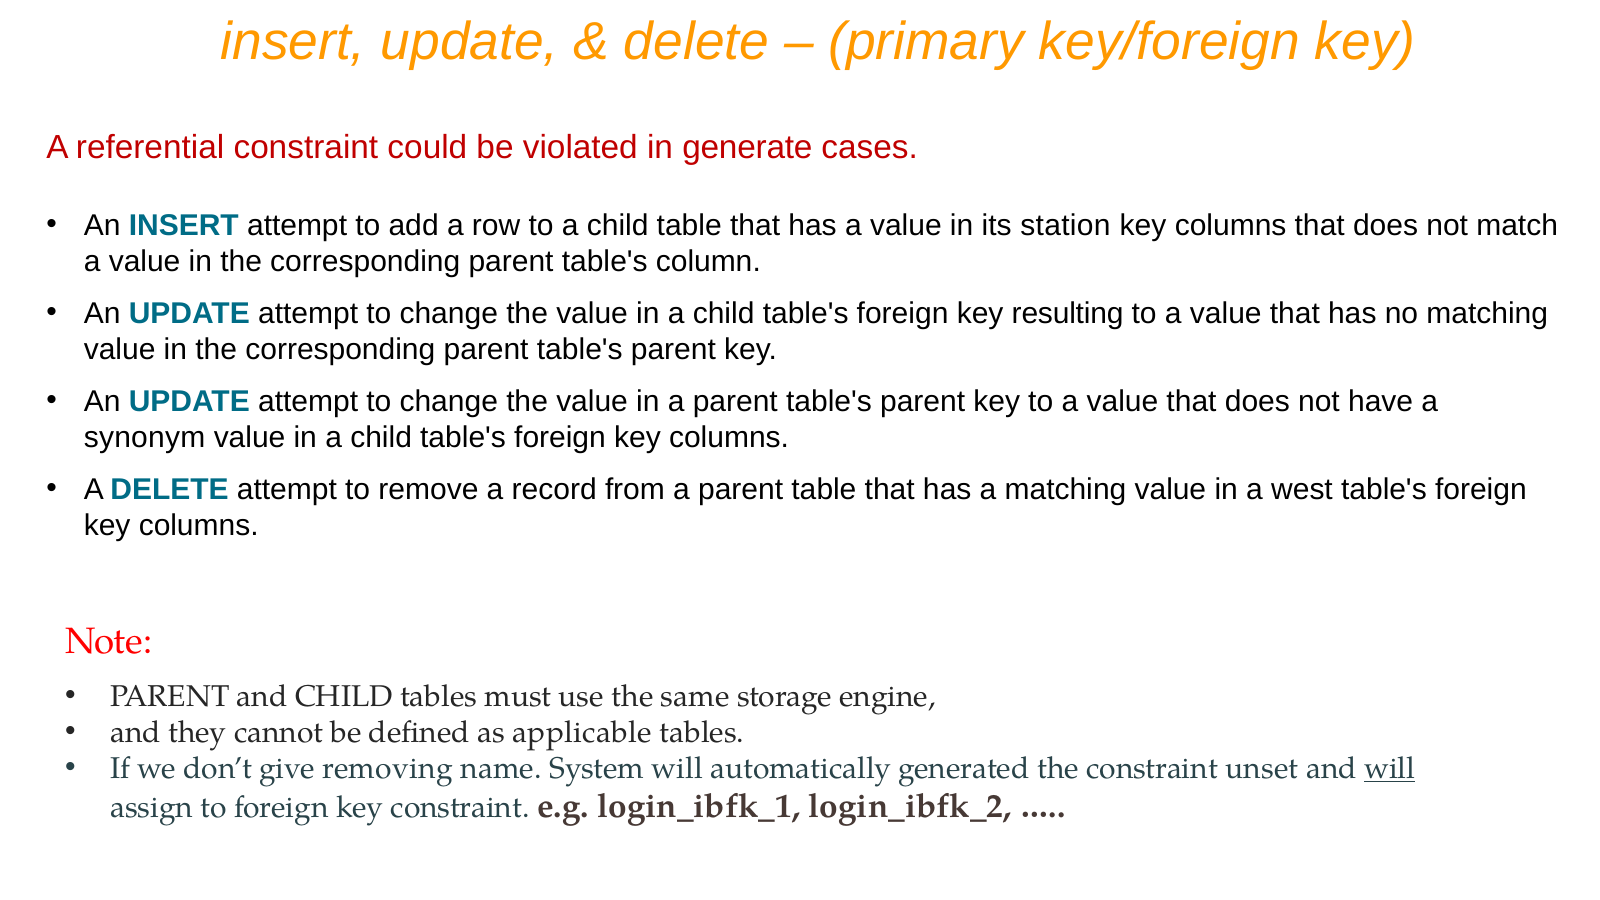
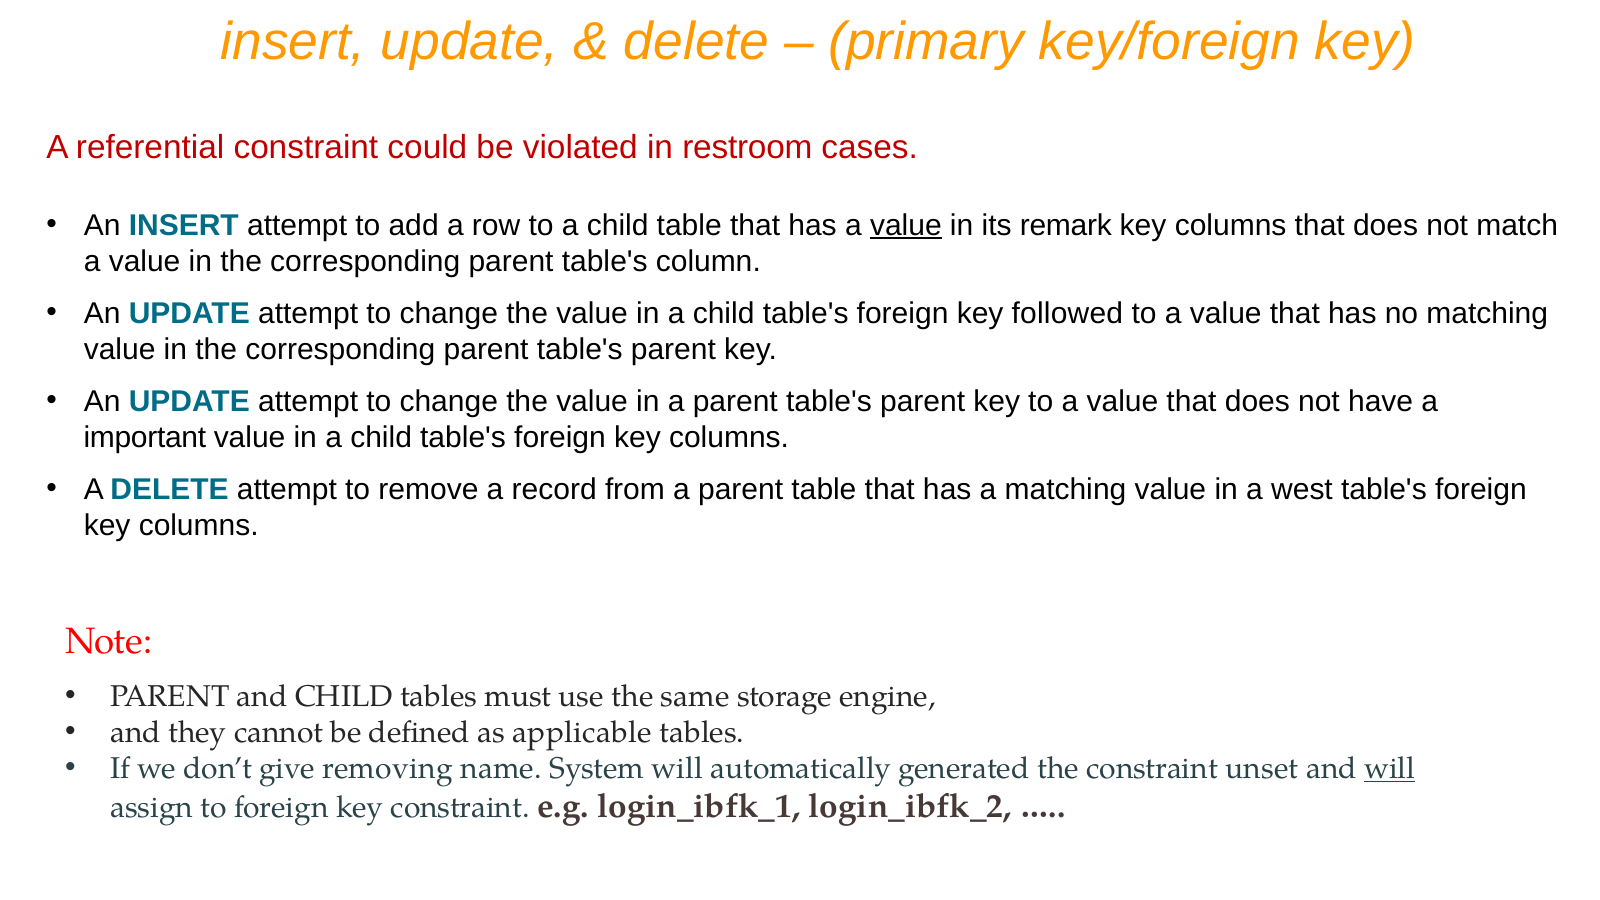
generate: generate -> restroom
value at (906, 225) underline: none -> present
station: station -> remark
resulting: resulting -> followed
synonym: synonym -> important
